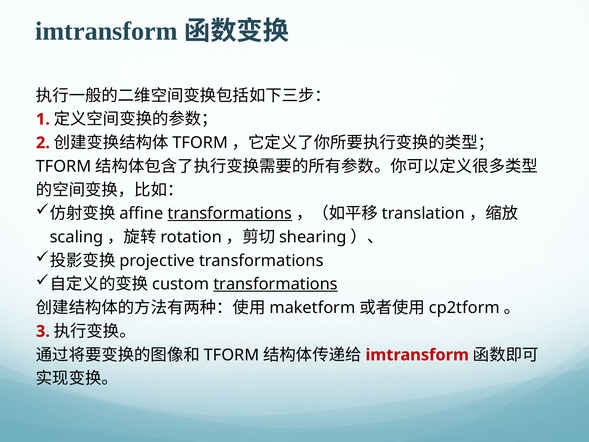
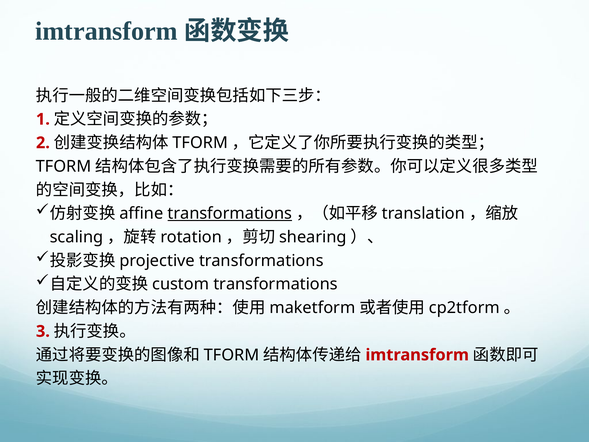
transformations at (276, 284) underline: present -> none
